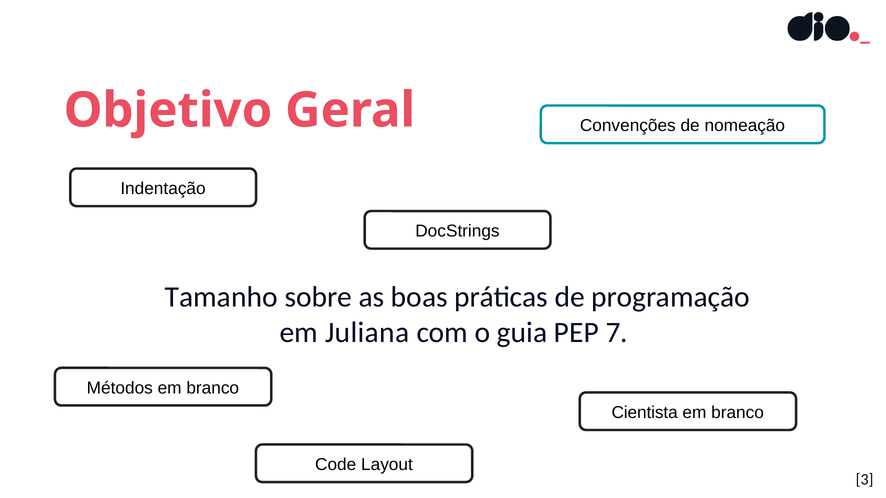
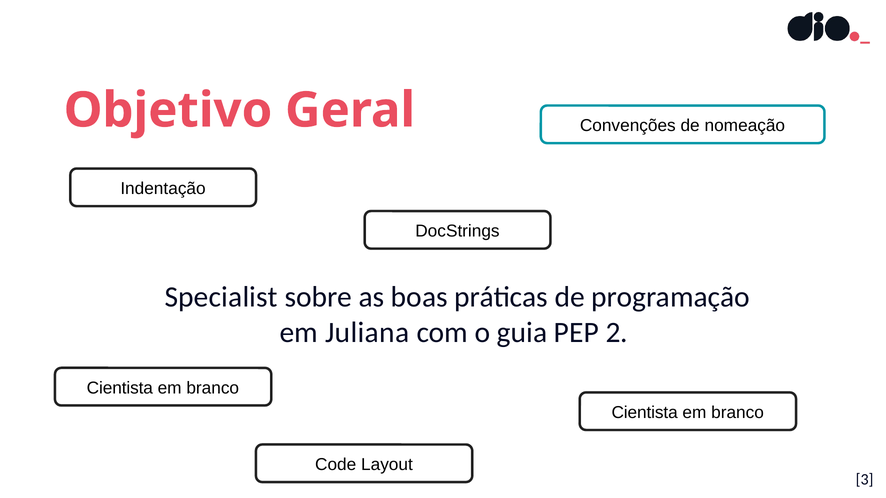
Tamanho: Tamanho -> Specialist
7: 7 -> 2
Métodos at (120, 388): Métodos -> Cientista
